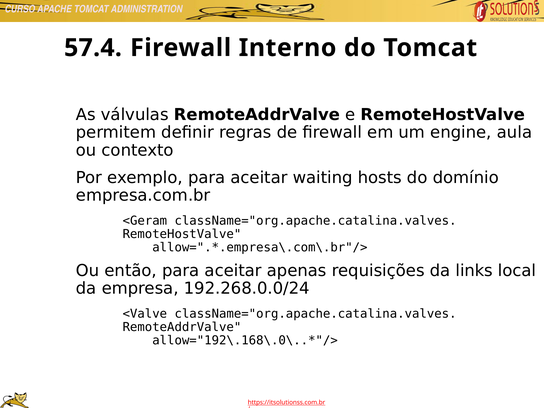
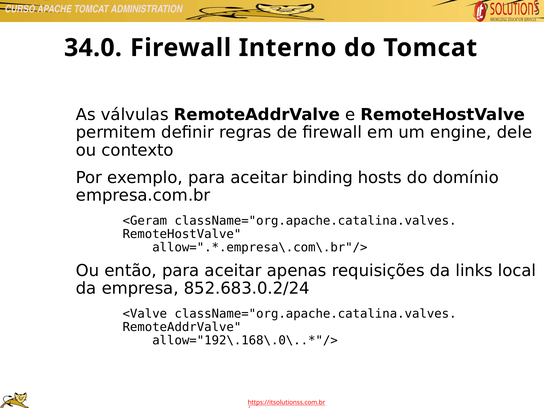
57.4: 57.4 -> 34.0
aula: aula -> dele
waiting: waiting -> binding
192.268.0.0/24: 192.268.0.0/24 -> 852.683.0.2/24
